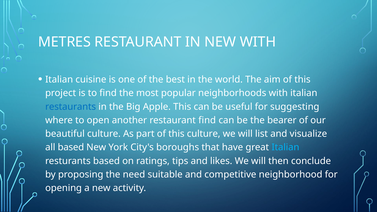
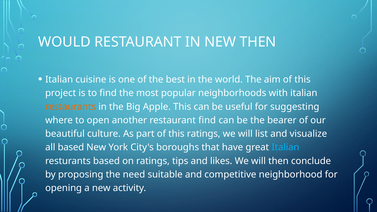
METRES: METRES -> WOULD
NEW WITH: WITH -> THEN
restaurants colour: blue -> orange
this culture: culture -> ratings
